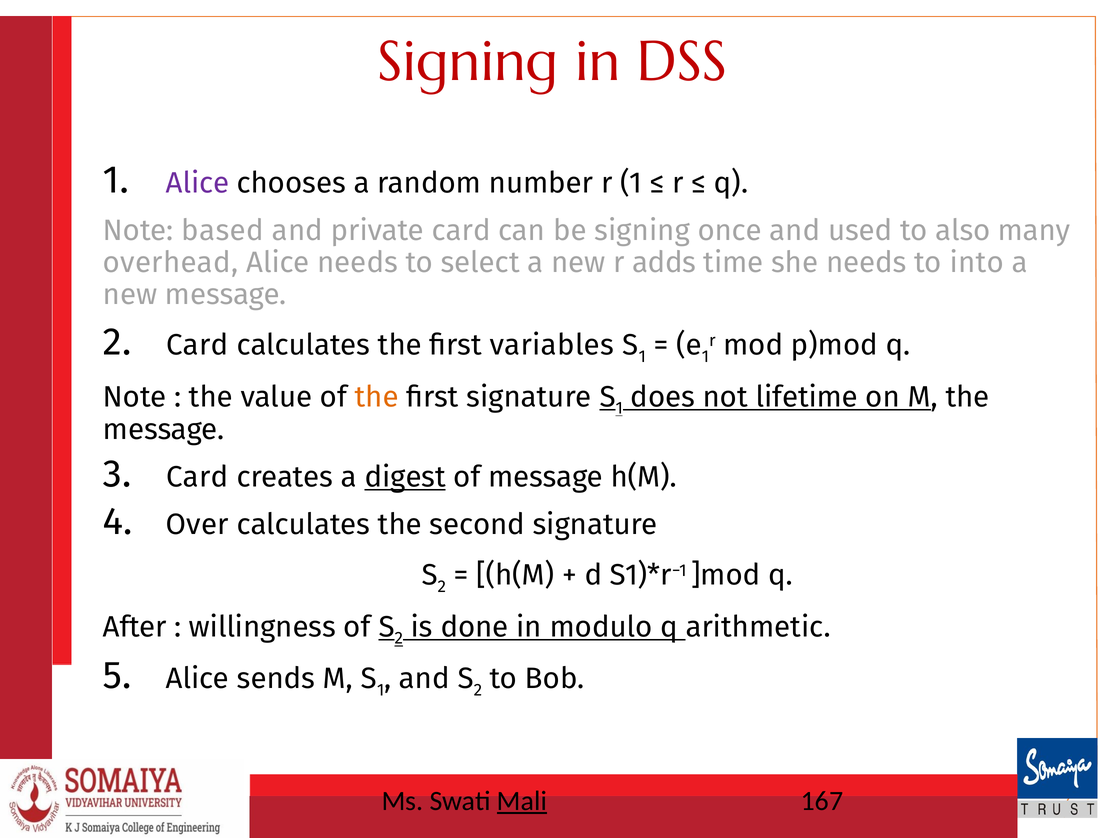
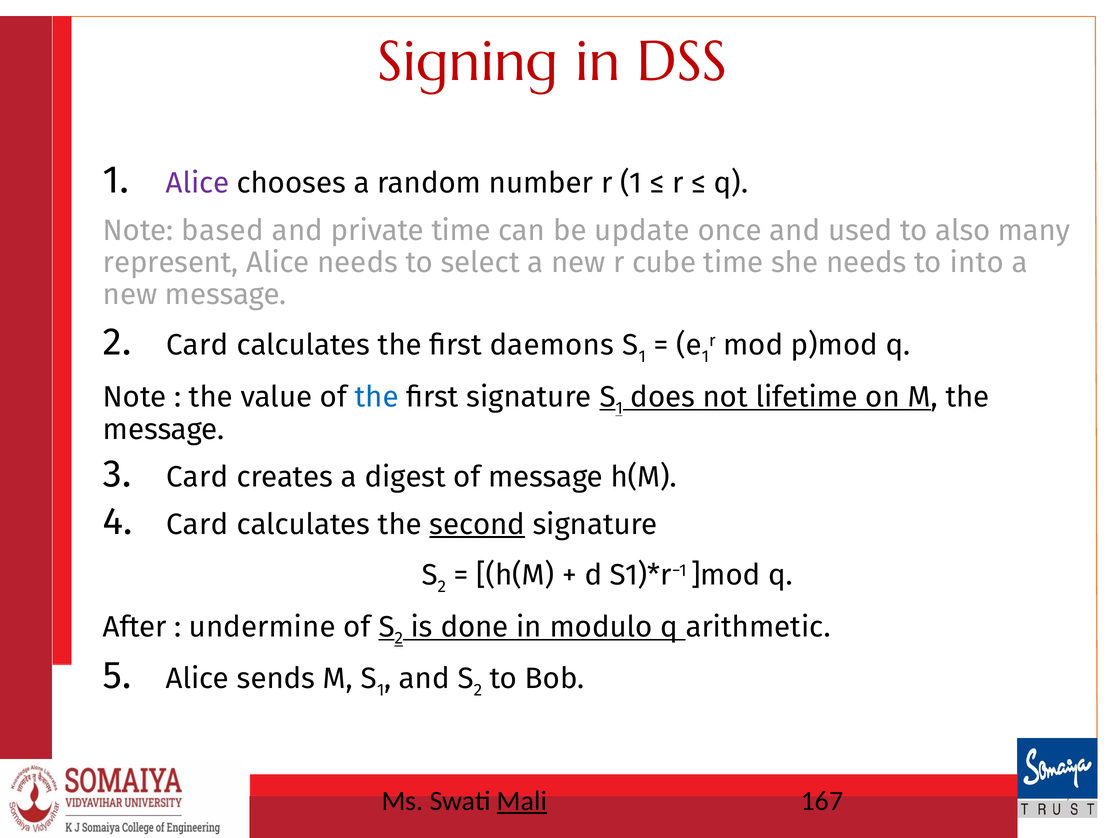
private card: card -> time
be signing: signing -> update
overhead: overhead -> represent
adds: adds -> cube
variables: variables -> daemons
the at (377, 397) colour: orange -> blue
digest underline: present -> none
Over at (197, 525): Over -> Card
second underline: none -> present
willingness: willingness -> undermine
